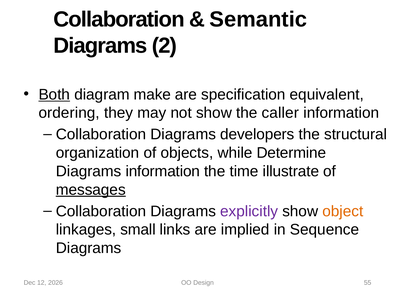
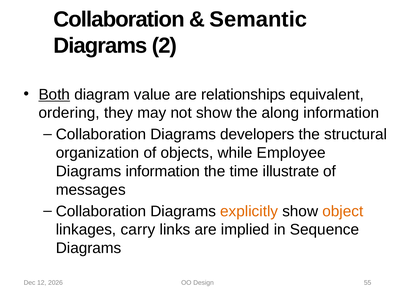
make: make -> value
specification: specification -> relationships
caller: caller -> along
Determine: Determine -> Employee
messages underline: present -> none
explicitly colour: purple -> orange
small: small -> carry
